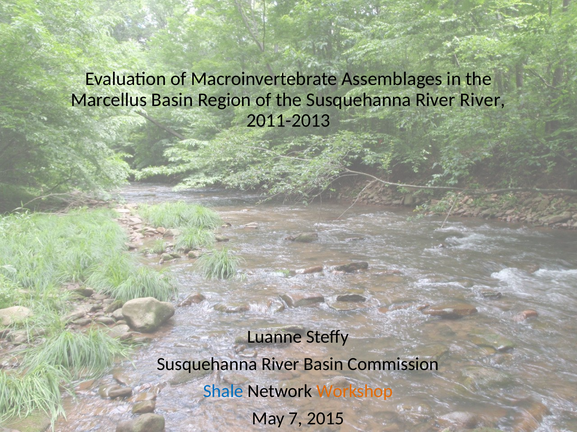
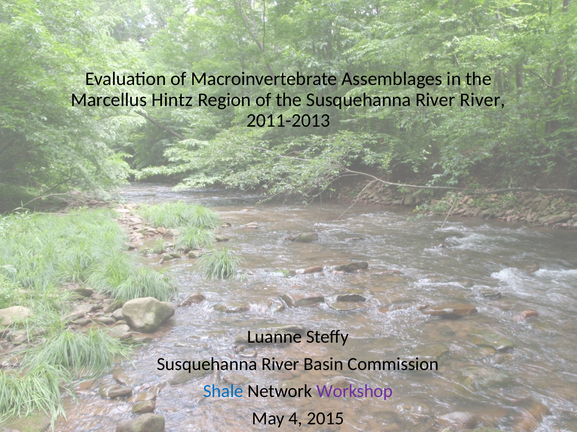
Marcellus Basin: Basin -> Hintz
Workshop colour: orange -> purple
7: 7 -> 4
